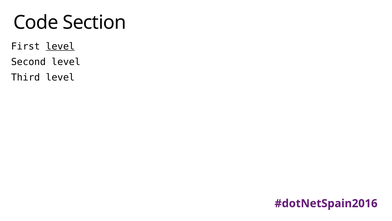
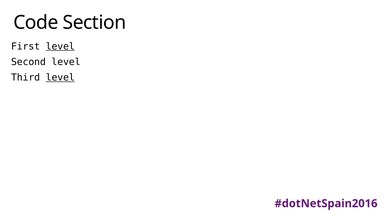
level at (60, 77) underline: none -> present
